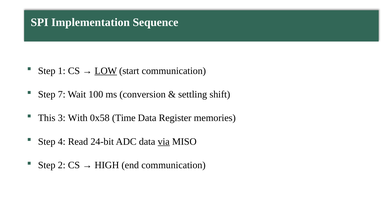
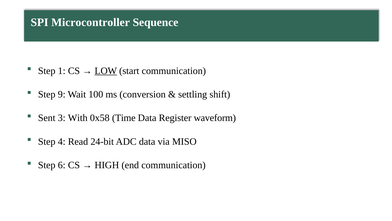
Implementation: Implementation -> Microcontroller
7: 7 -> 9
This: This -> Sent
memories: memories -> waveform
via underline: present -> none
2: 2 -> 6
